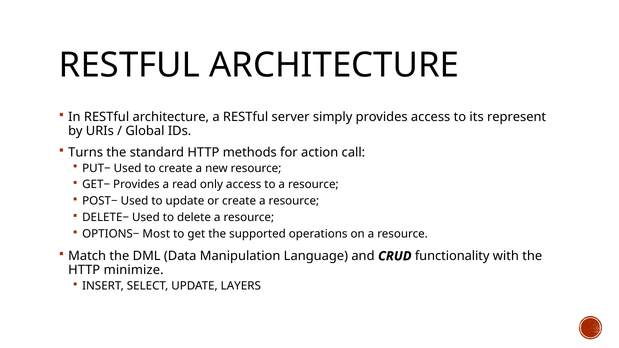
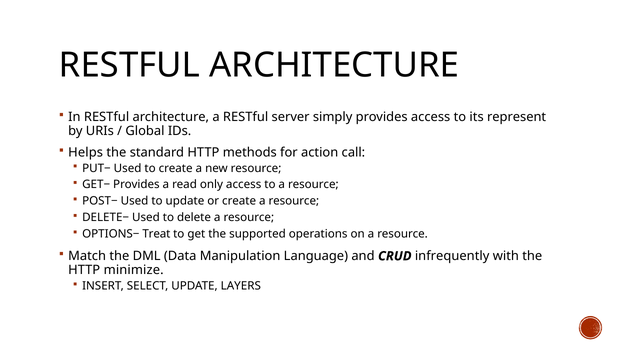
Turns: Turns -> Helps
Most: Most -> Treat
functionality: functionality -> infrequently
